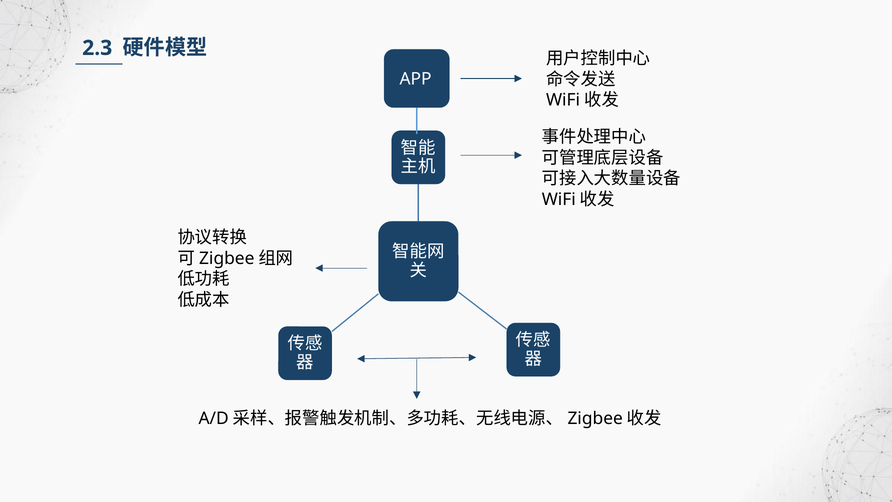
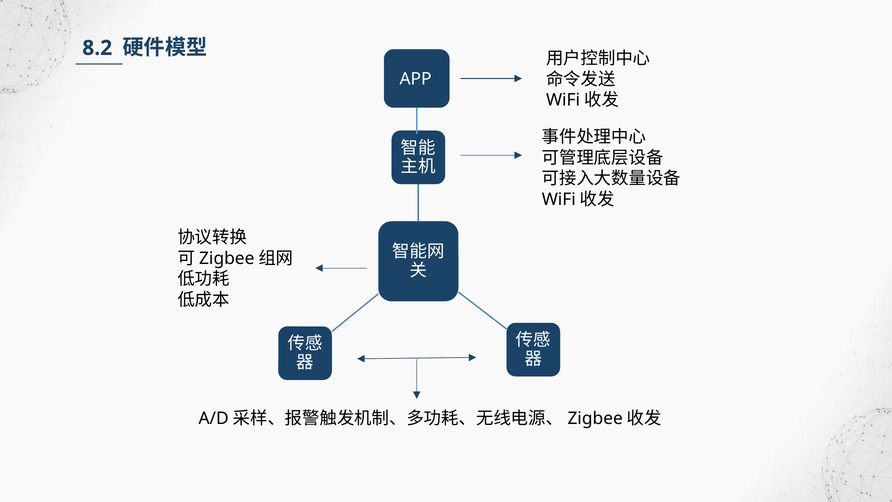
2.3: 2.3 -> 8.2
